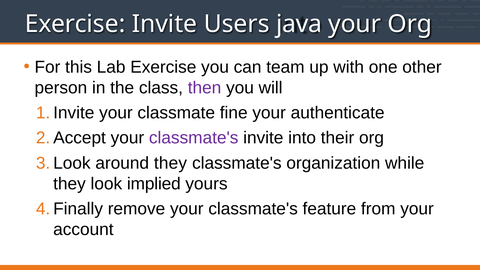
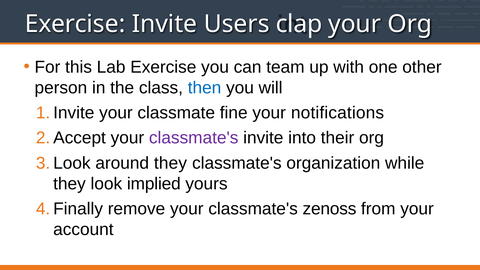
java: java -> clap
then colour: purple -> blue
authenticate: authenticate -> notifications
feature: feature -> zenoss
